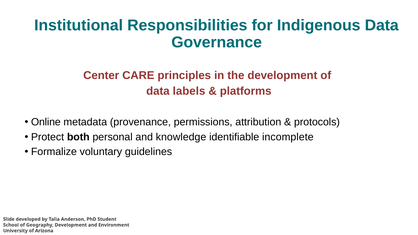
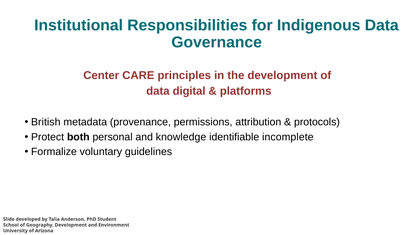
labels: labels -> digital
Online: Online -> British
